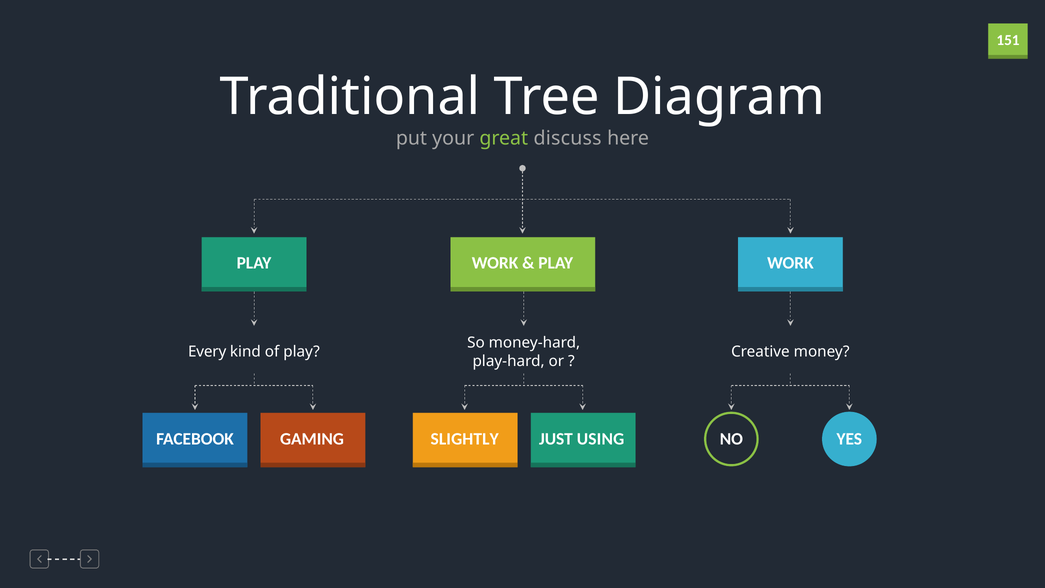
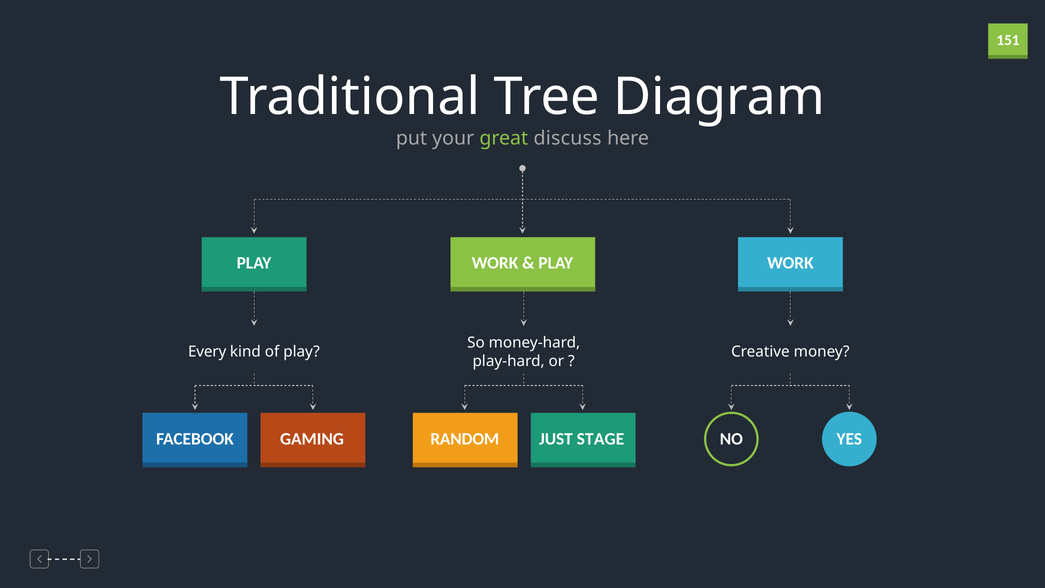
SLIGHTLY: SLIGHTLY -> RANDOM
USING: USING -> STAGE
